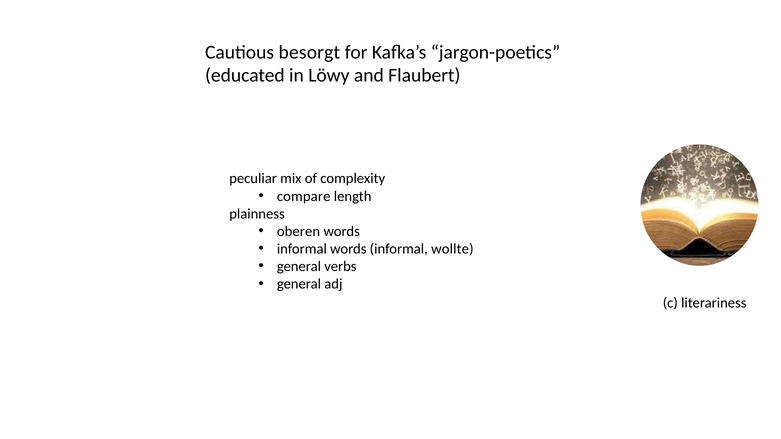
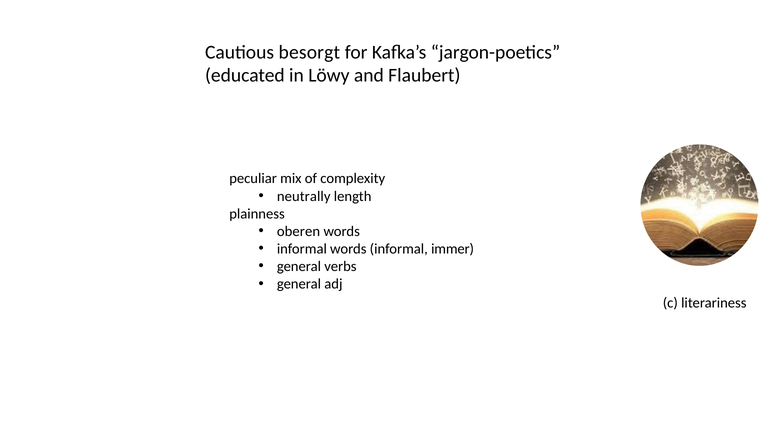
compare: compare -> neutrally
wollte: wollte -> immer
